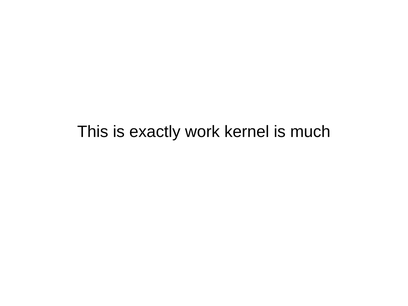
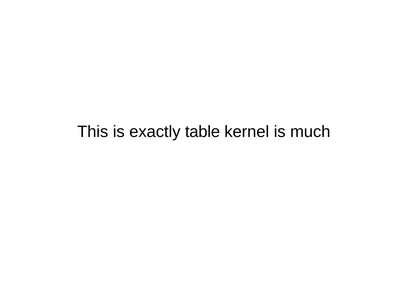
work: work -> table
